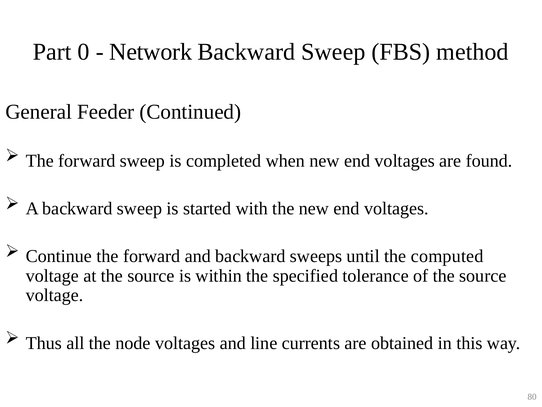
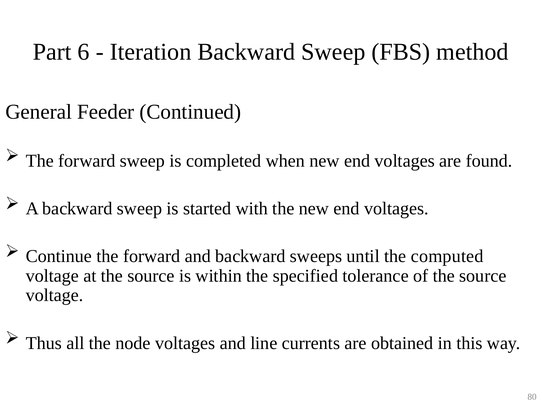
0: 0 -> 6
Network: Network -> Iteration
